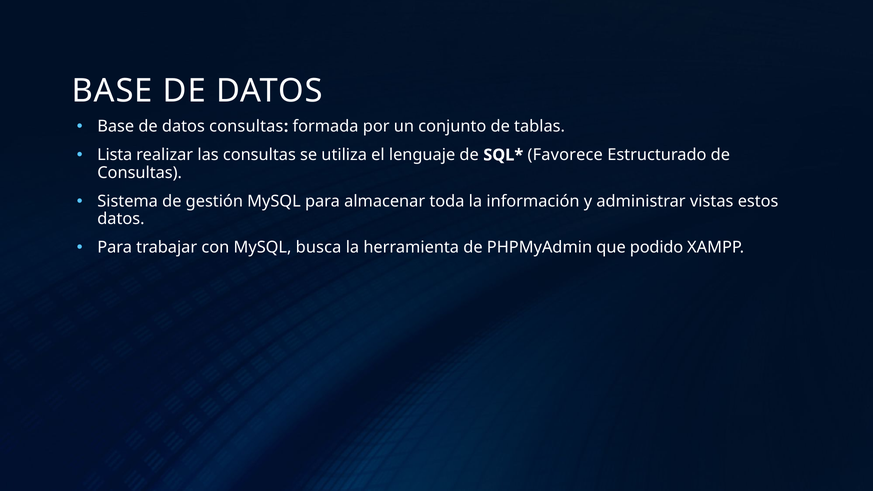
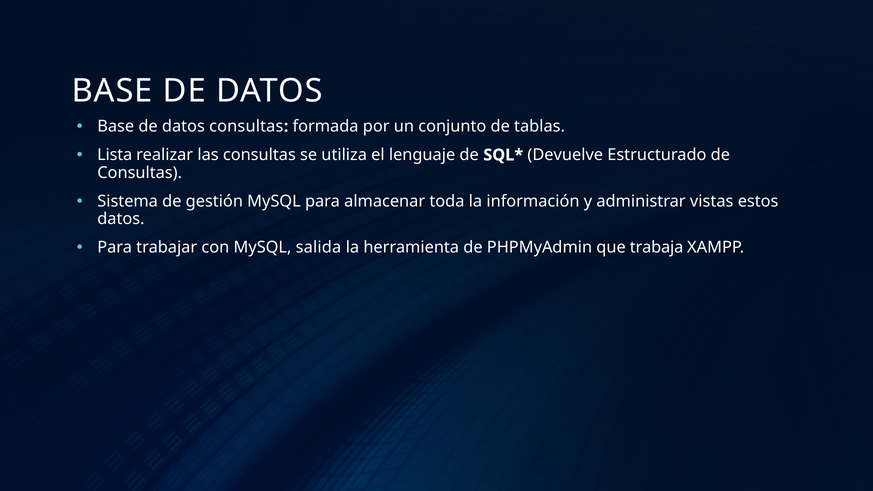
Favorece: Favorece -> Devuelve
busca: busca -> salida
podido: podido -> trabaja
